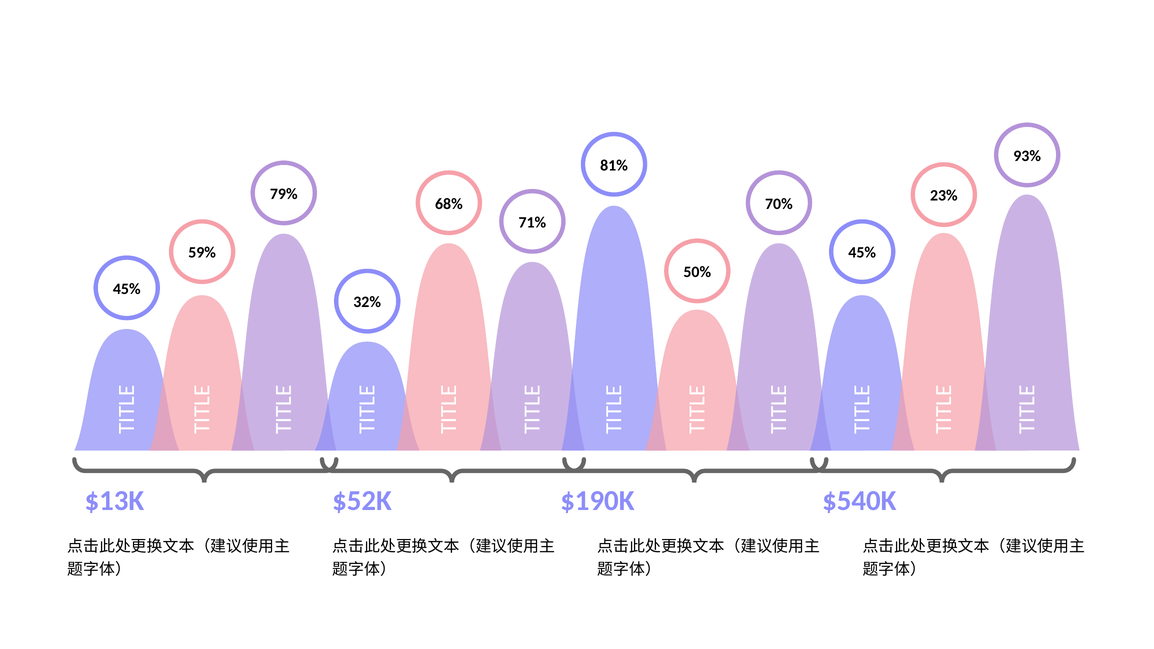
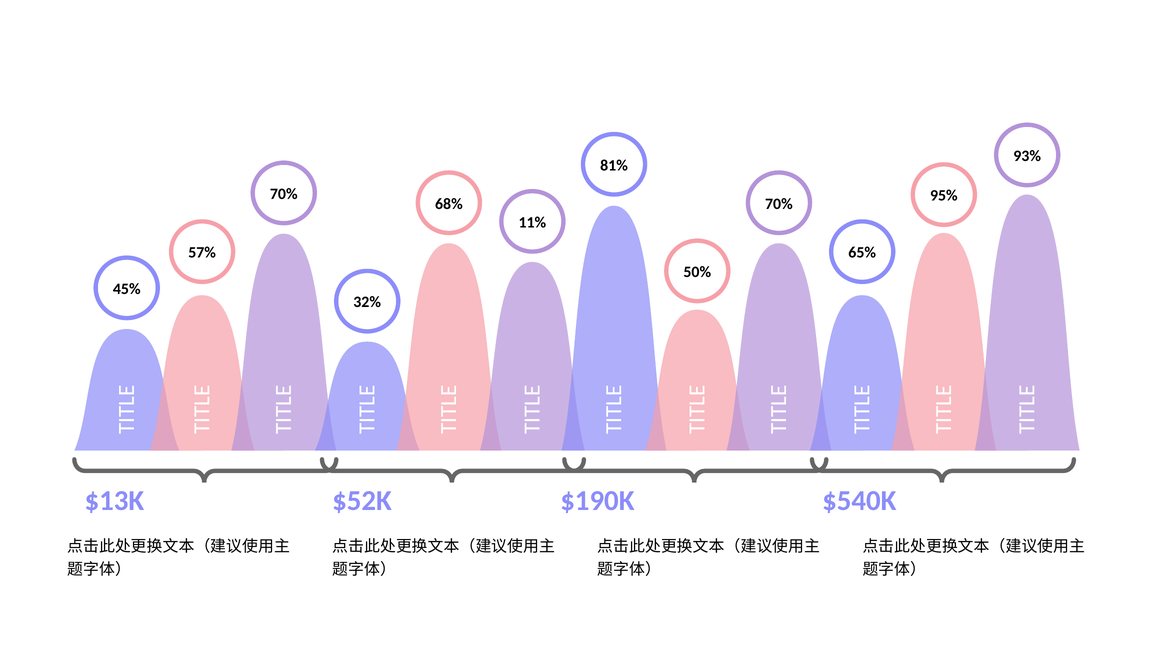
79% at (284, 194): 79% -> 70%
23%: 23% -> 95%
71%: 71% -> 11%
59%: 59% -> 57%
45% at (862, 253): 45% -> 65%
